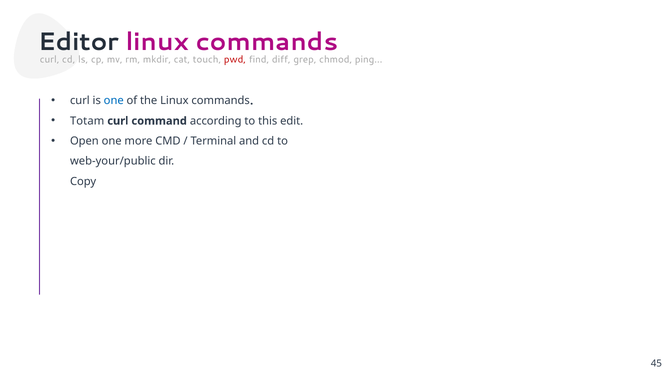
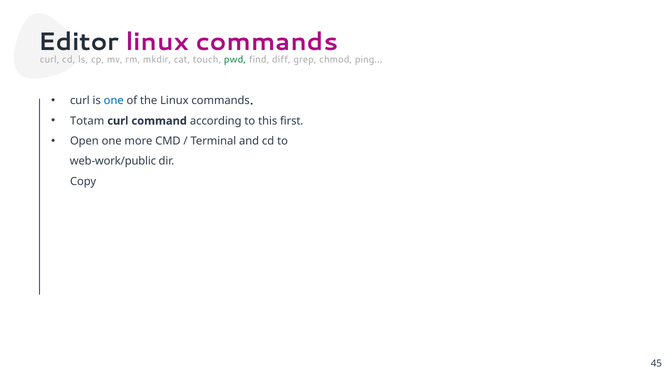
pwd colour: red -> green
edit: edit -> first
web-your/public: web-your/public -> web-work/public
